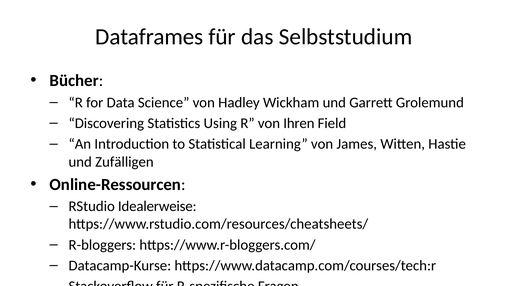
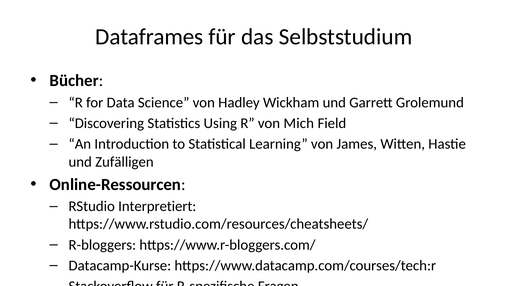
Ihren: Ihren -> Mich
Idealerweise: Idealerweise -> Interpretiert
